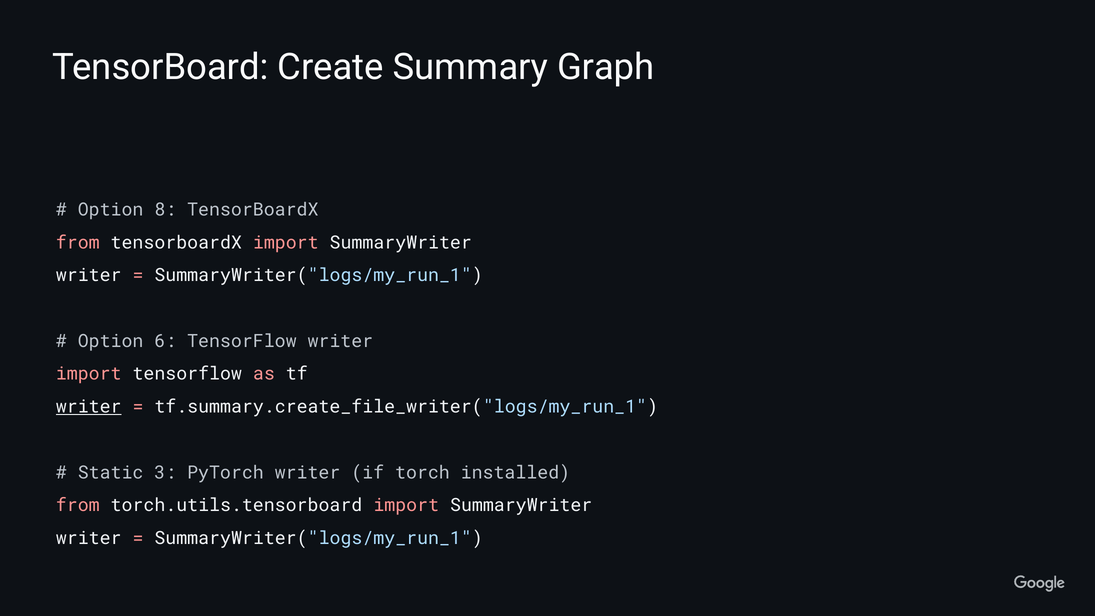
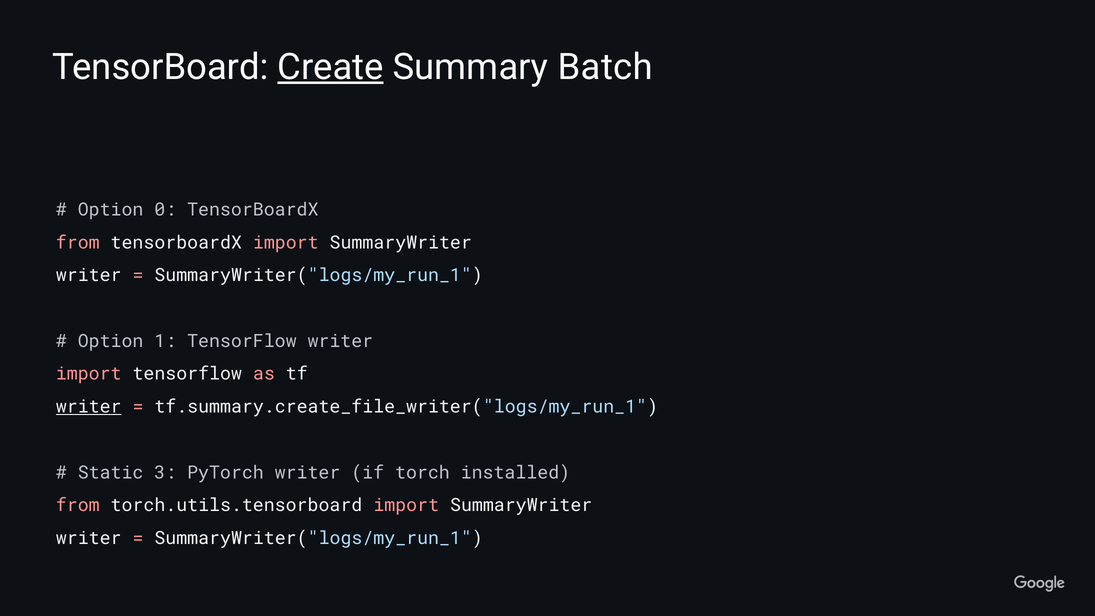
Create underline: none -> present
Graph: Graph -> Batch
8: 8 -> 0
6: 6 -> 1
